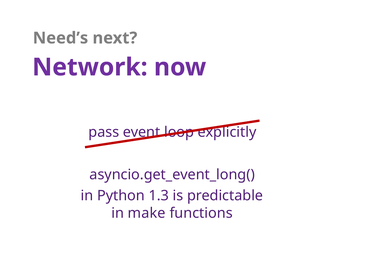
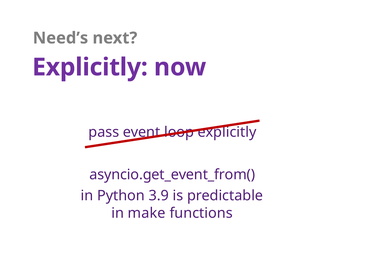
Network at (90, 67): Network -> Explicitly
asyncio.get_event_long(: asyncio.get_event_long( -> asyncio.get_event_from(
1.3: 1.3 -> 3.9
